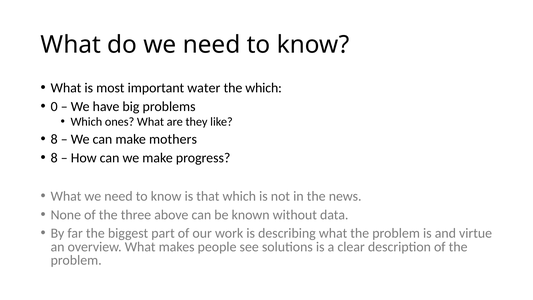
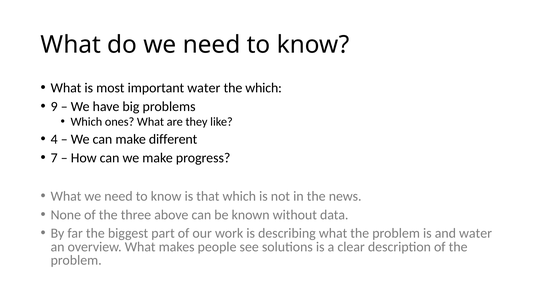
0: 0 -> 9
8 at (54, 139): 8 -> 4
mothers: mothers -> different
8 at (54, 158): 8 -> 7
and virtue: virtue -> water
